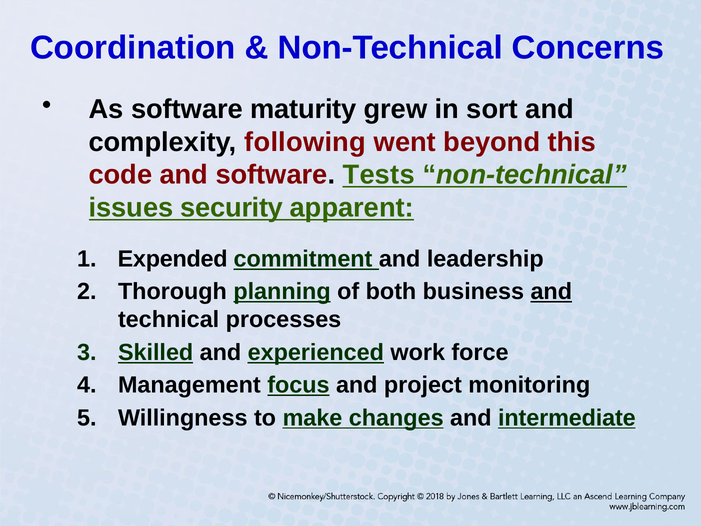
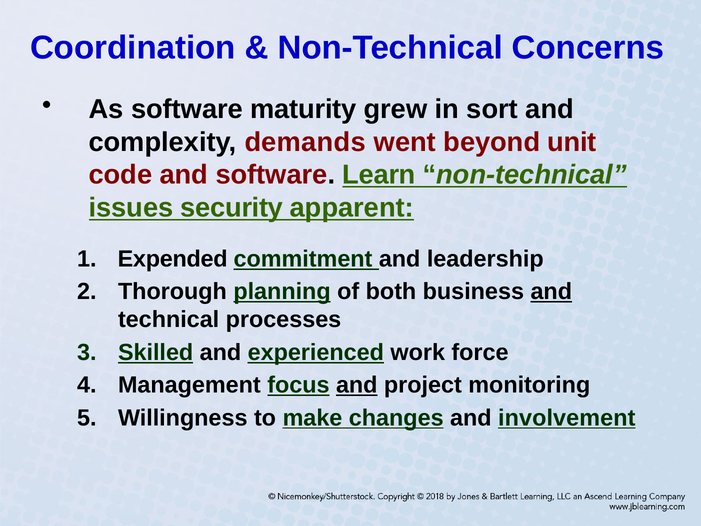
following: following -> demands
this: this -> unit
Tests: Tests -> Learn
and at (357, 385) underline: none -> present
intermediate: intermediate -> involvement
